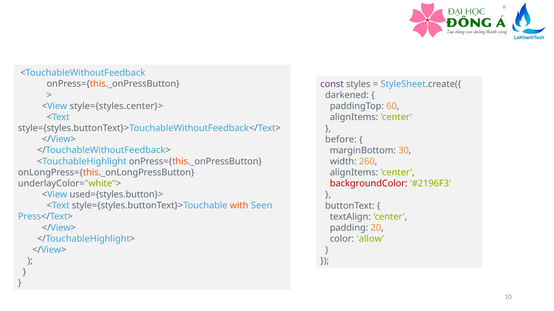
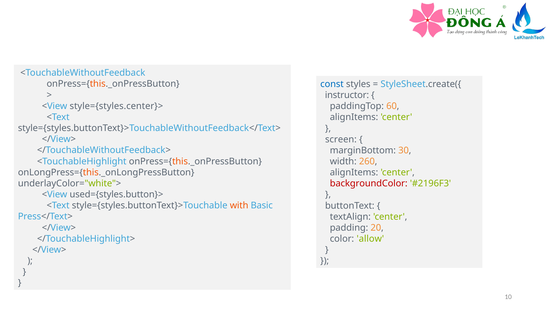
const colour: purple -> blue
darkened: darkened -> instructor
before: before -> screen
Seen: Seen -> Basic
